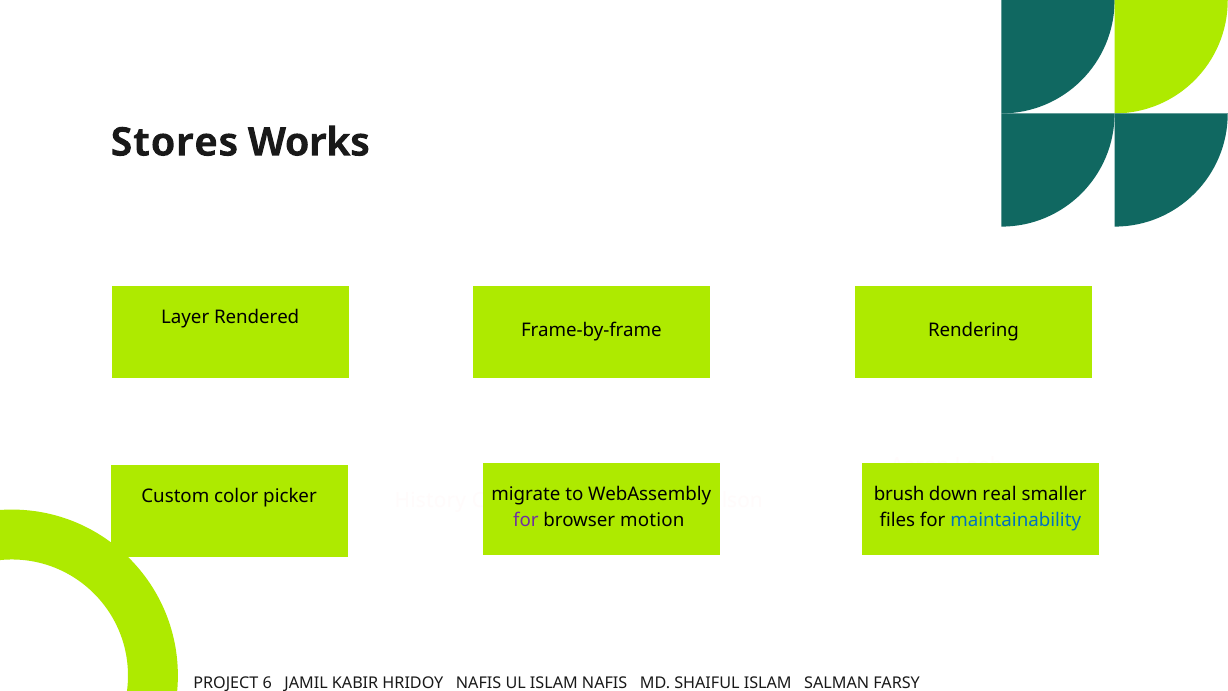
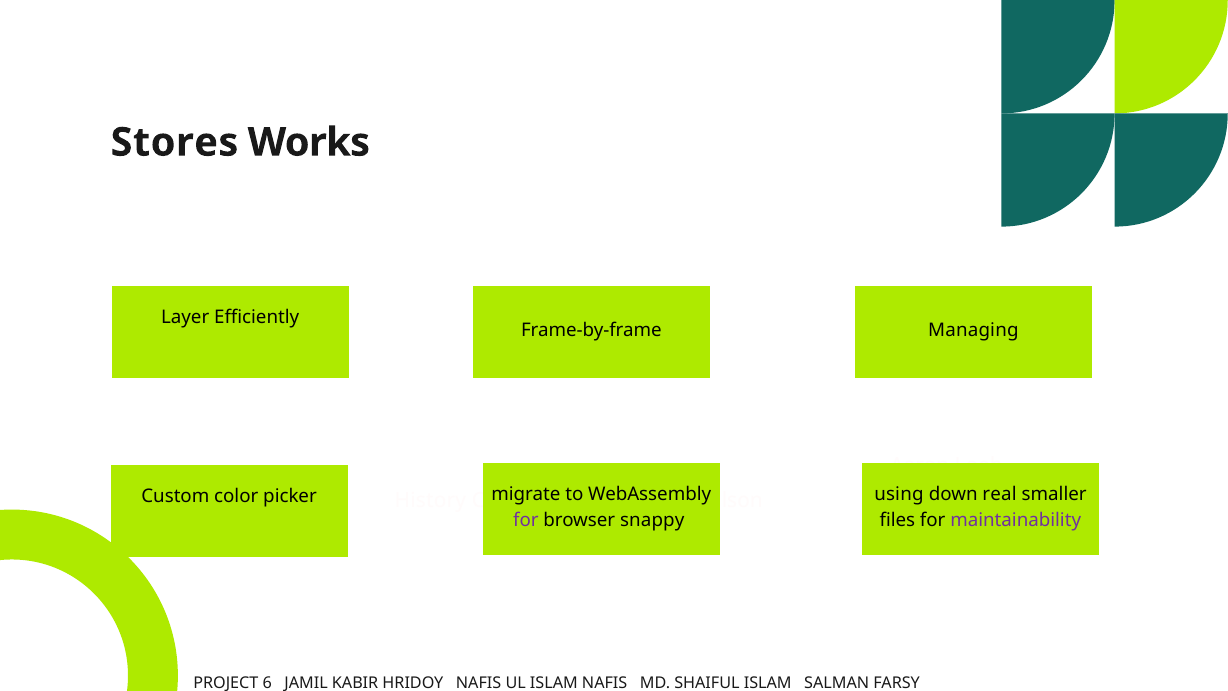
Rendered: Rendered -> Efficiently
Rendering: Rendering -> Managing
brush: brush -> using
motion: motion -> snappy
maintainability colour: blue -> purple
